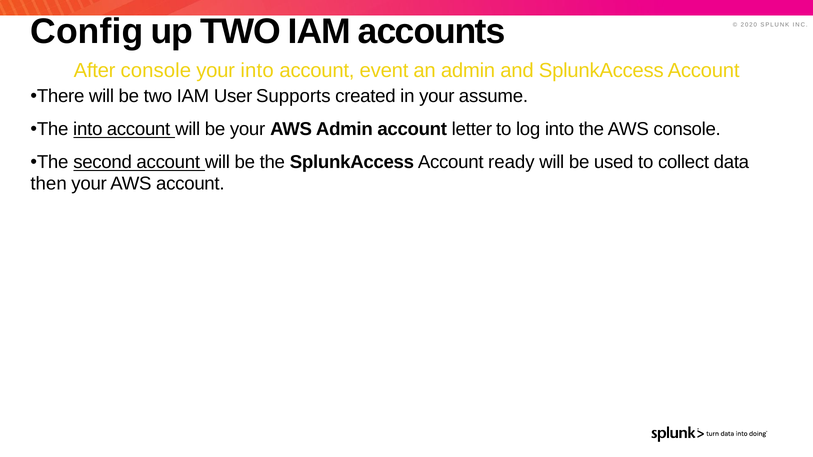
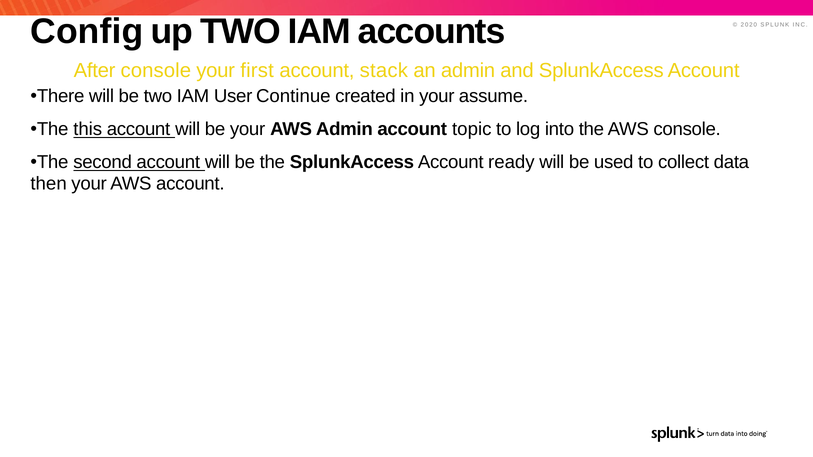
your into: into -> first
event: event -> stack
Supports: Supports -> Continue
The into: into -> this
letter: letter -> topic
